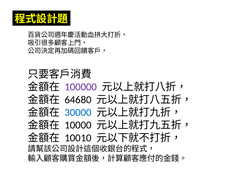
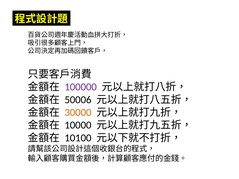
64680: 64680 -> 50006
30000 colour: blue -> orange
10010: 10010 -> 10100
